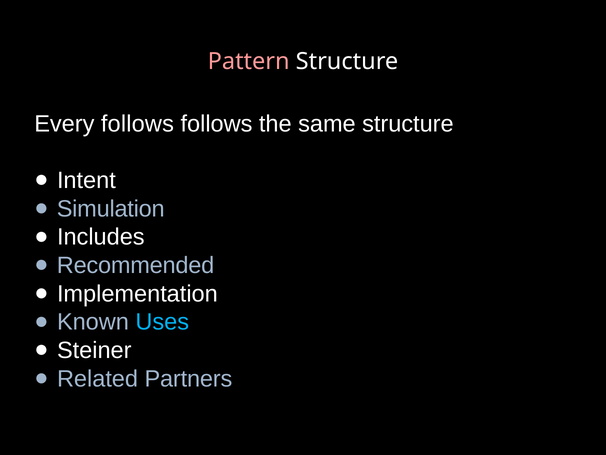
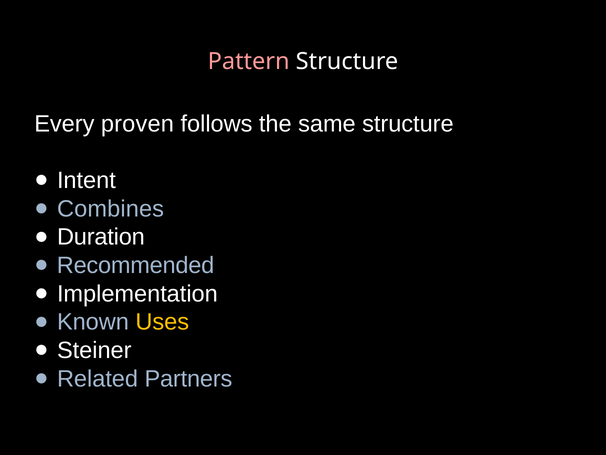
Every follows: follows -> proven
Simulation: Simulation -> Combines
Includes: Includes -> Duration
Uses colour: light blue -> yellow
